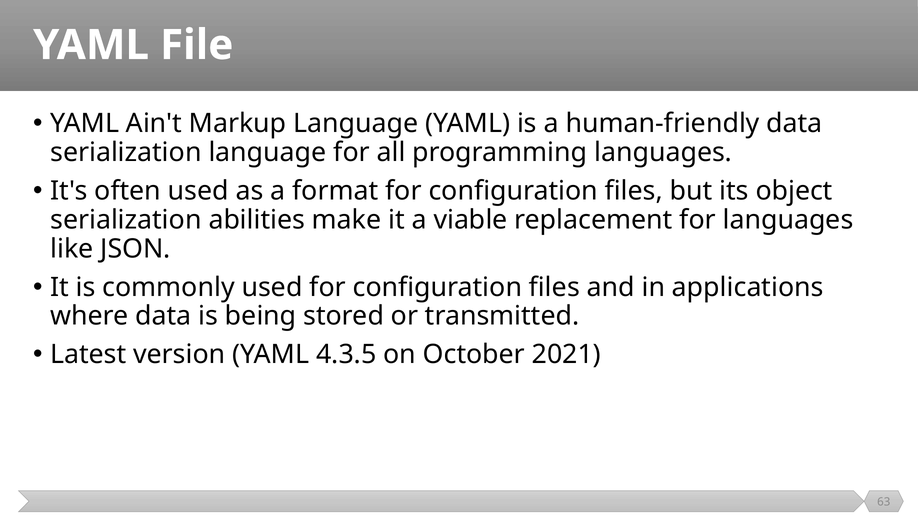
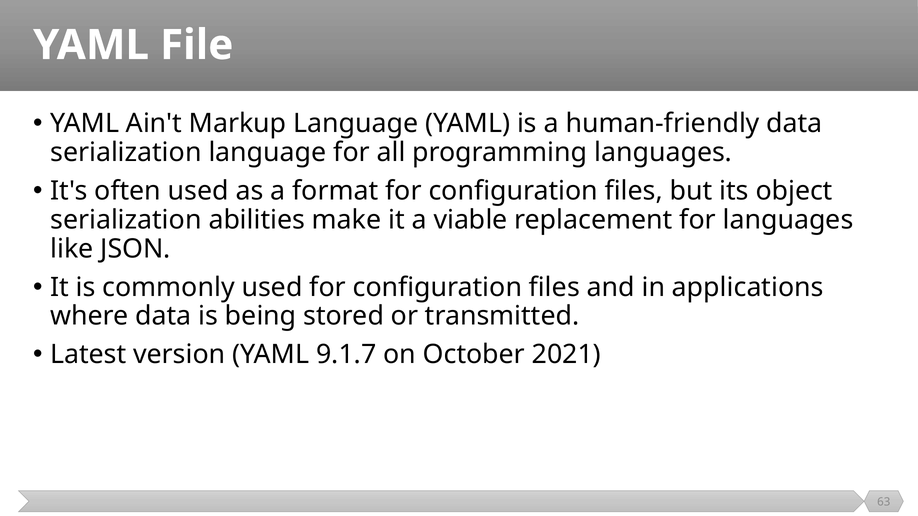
4.3.5: 4.3.5 -> 9.1.7
